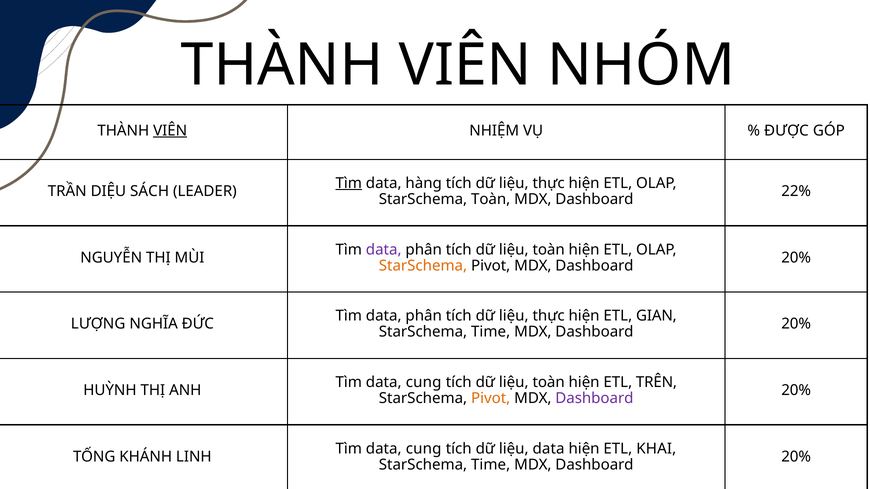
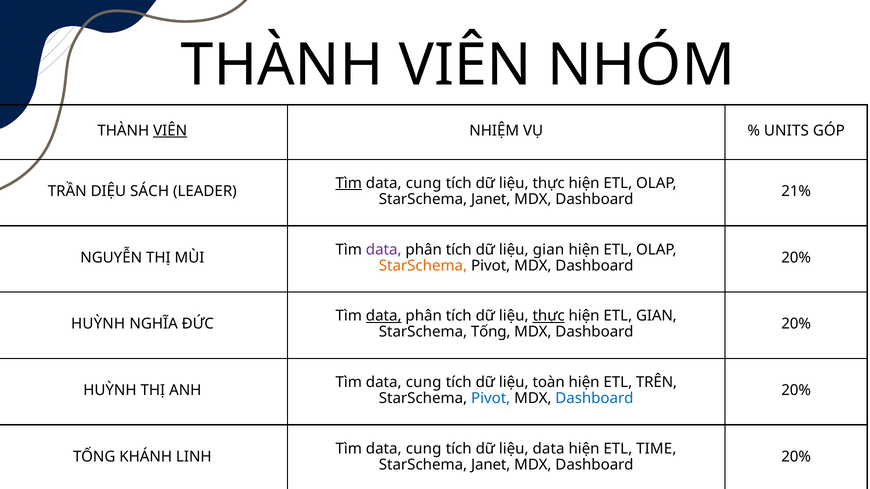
ĐƯỢC: ĐƯỢC -> UNITS
hàng at (424, 183): hàng -> cung
22%: 22% -> 21%
Toàn at (491, 199): Toàn -> Janet
toàn at (549, 250): toàn -> gian
data at (384, 316) underline: none -> present
thực at (549, 316) underline: none -> present
LƯỢNG at (98, 324): LƯỢNG -> HUỲNH
Time at (491, 332): Time -> Tống
Pivot at (491, 399) colour: orange -> blue
Dashboard at (594, 399) colour: purple -> blue
KHAI: KHAI -> TIME
Time at (491, 465): Time -> Janet
